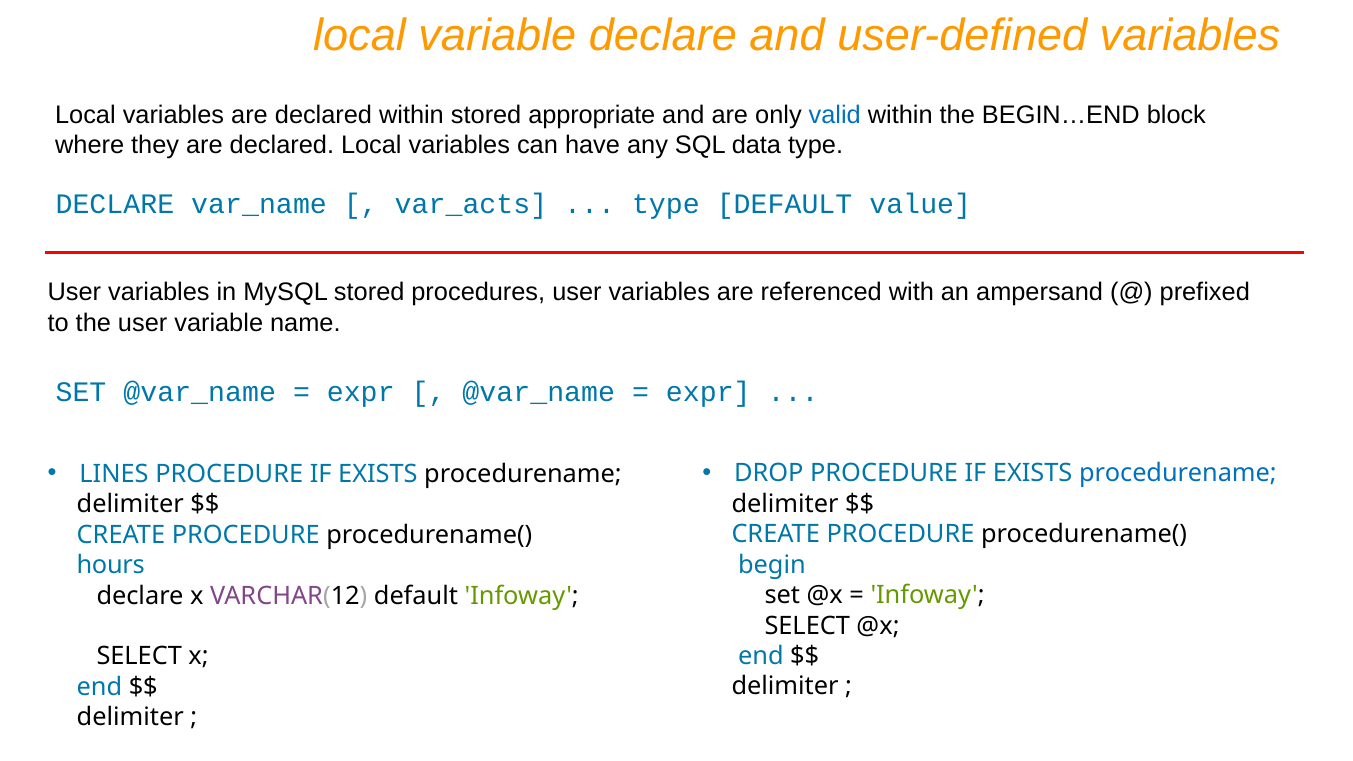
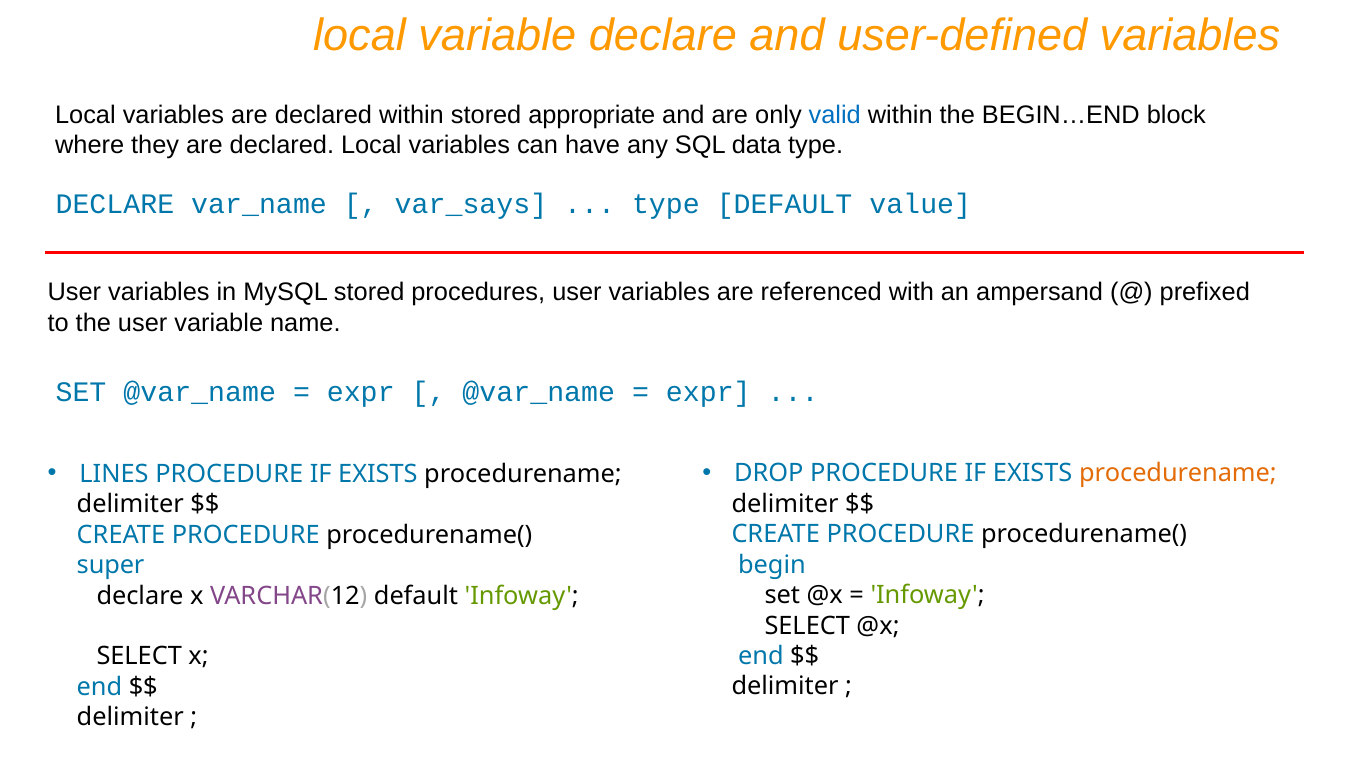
var_acts: var_acts -> var_says
procedurename at (1178, 474) colour: blue -> orange
hours: hours -> super
